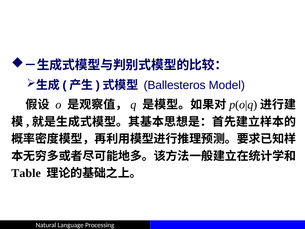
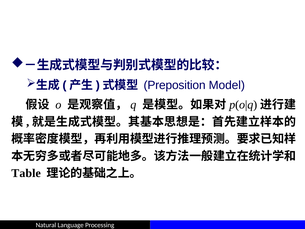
Ballesteros: Ballesteros -> Preposition
